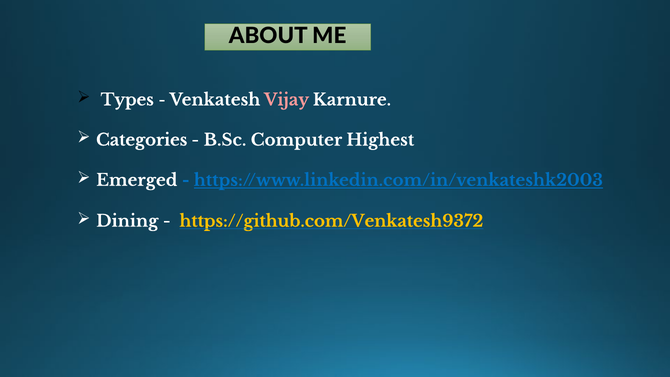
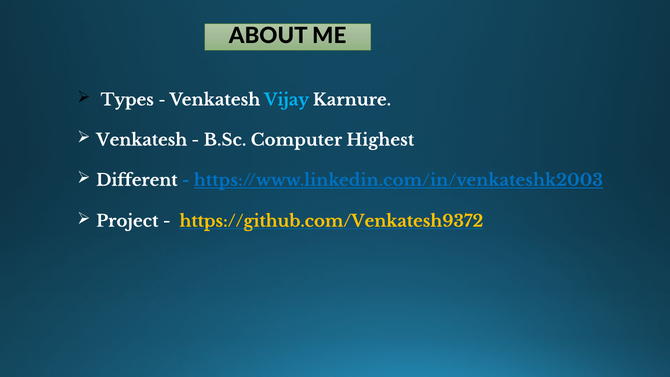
Vijay colour: pink -> light blue
Categories at (142, 140): Categories -> Venkatesh
Emerged: Emerged -> Different
Dining: Dining -> Project
